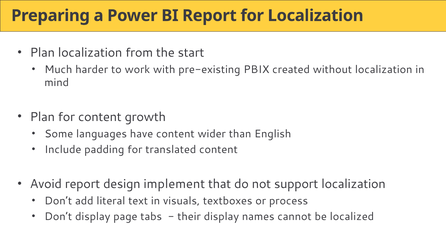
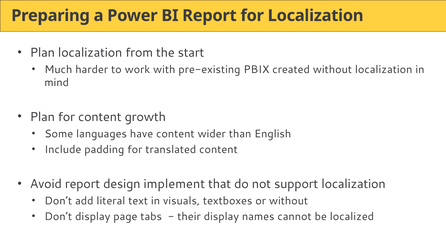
or process: process -> without
